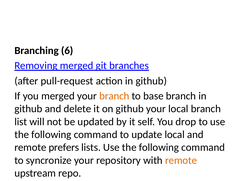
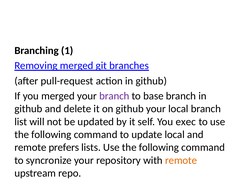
6: 6 -> 1
branch at (114, 96) colour: orange -> purple
drop: drop -> exec
